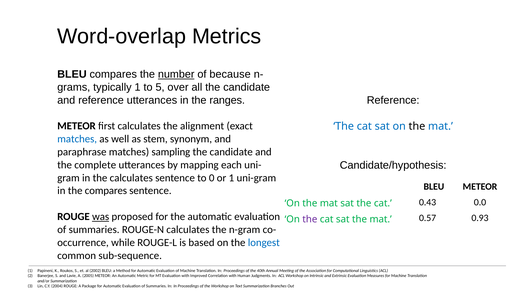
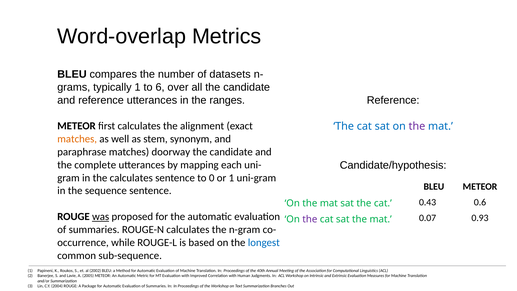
number underline: present -> none
because: because -> datasets
5: 5 -> 6
the at (417, 126) colour: black -> purple
matches at (77, 139) colour: blue -> orange
sampling: sampling -> doorway
the compares: compares -> sequence
0.0: 0.0 -> 0.6
0.57: 0.57 -> 0.07
